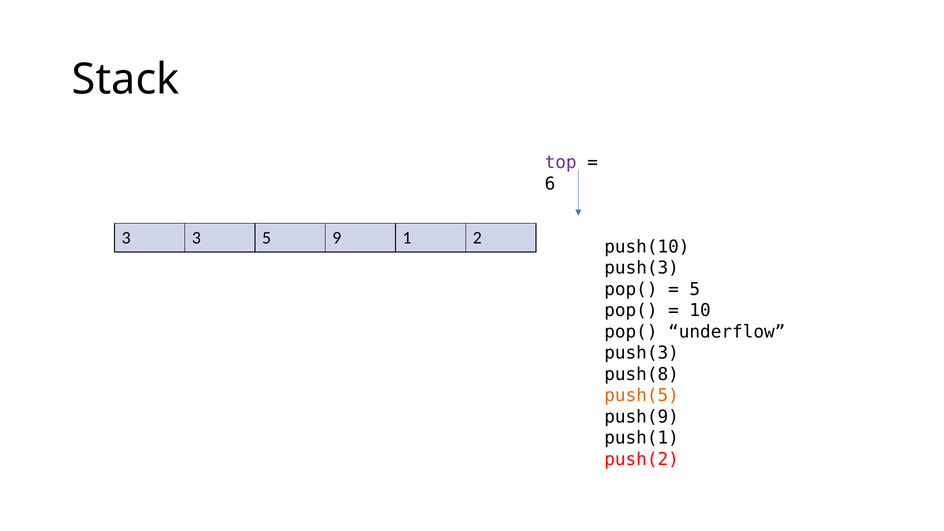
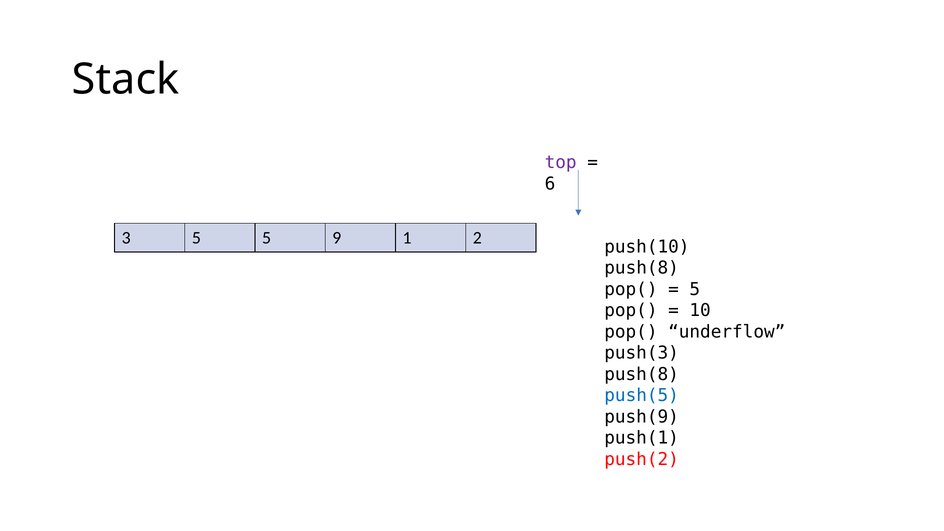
3 3: 3 -> 5
push(3 at (642, 268): push(3 -> push(8
push(5 colour: orange -> blue
